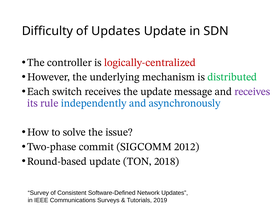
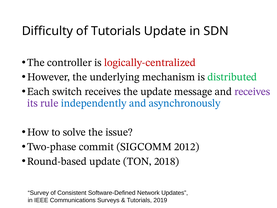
of Updates: Updates -> Tutorials
